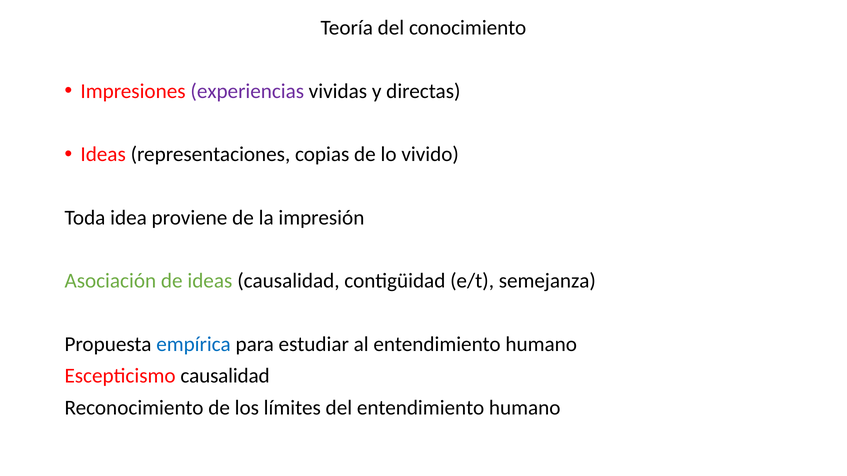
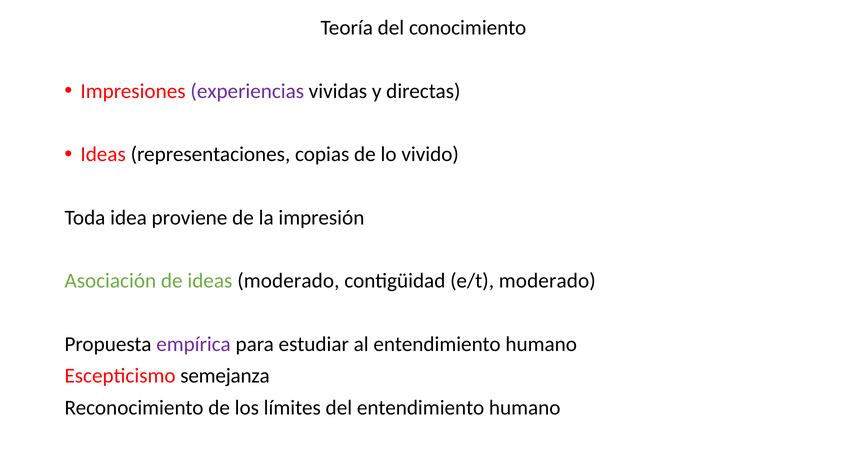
ideas causalidad: causalidad -> moderado
e/t semejanza: semejanza -> moderado
empírica colour: blue -> purple
Escepticismo causalidad: causalidad -> semejanza
